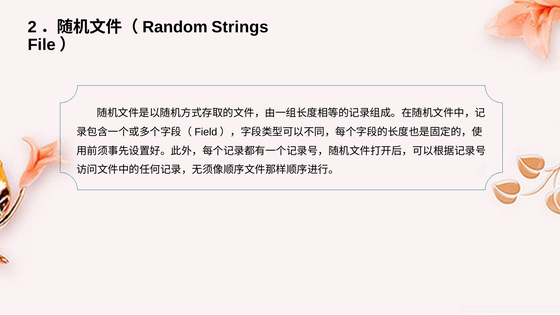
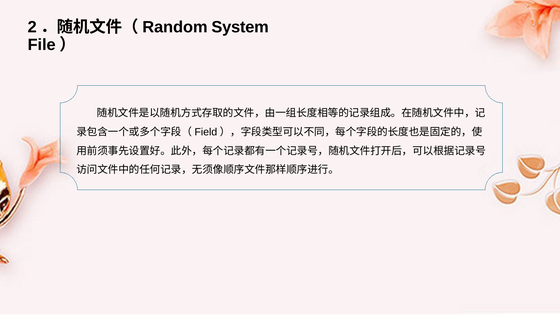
Strings: Strings -> System
